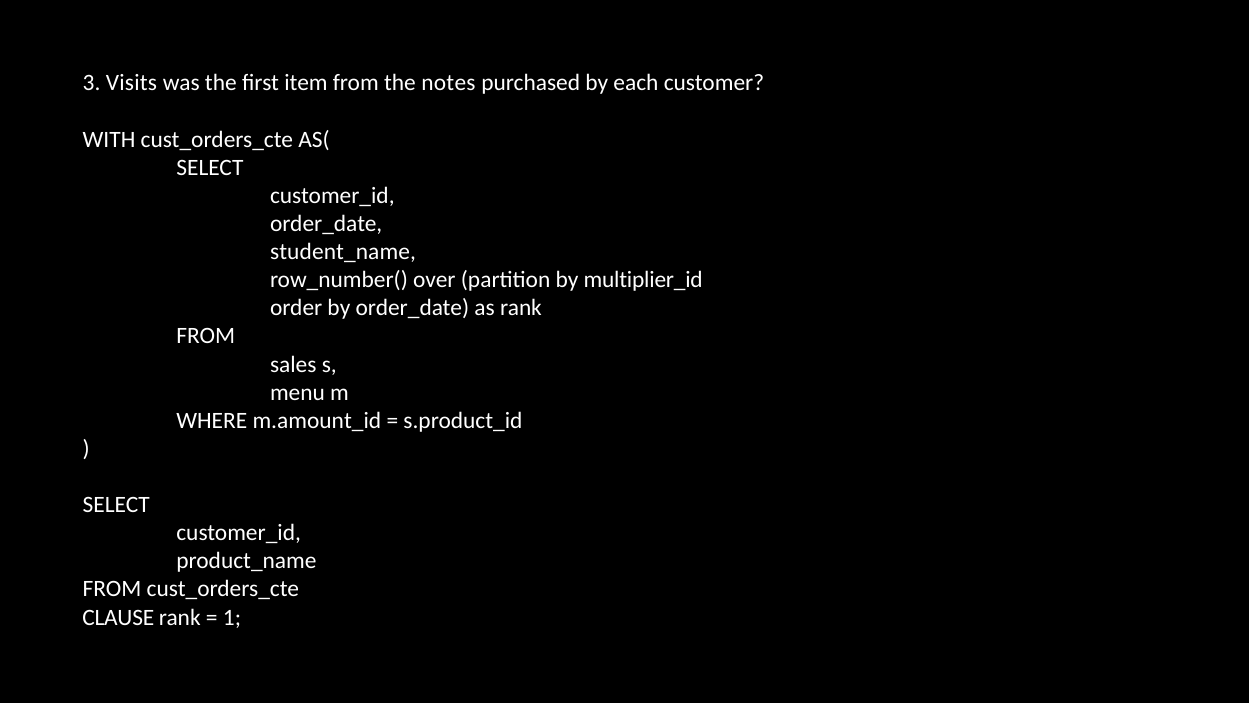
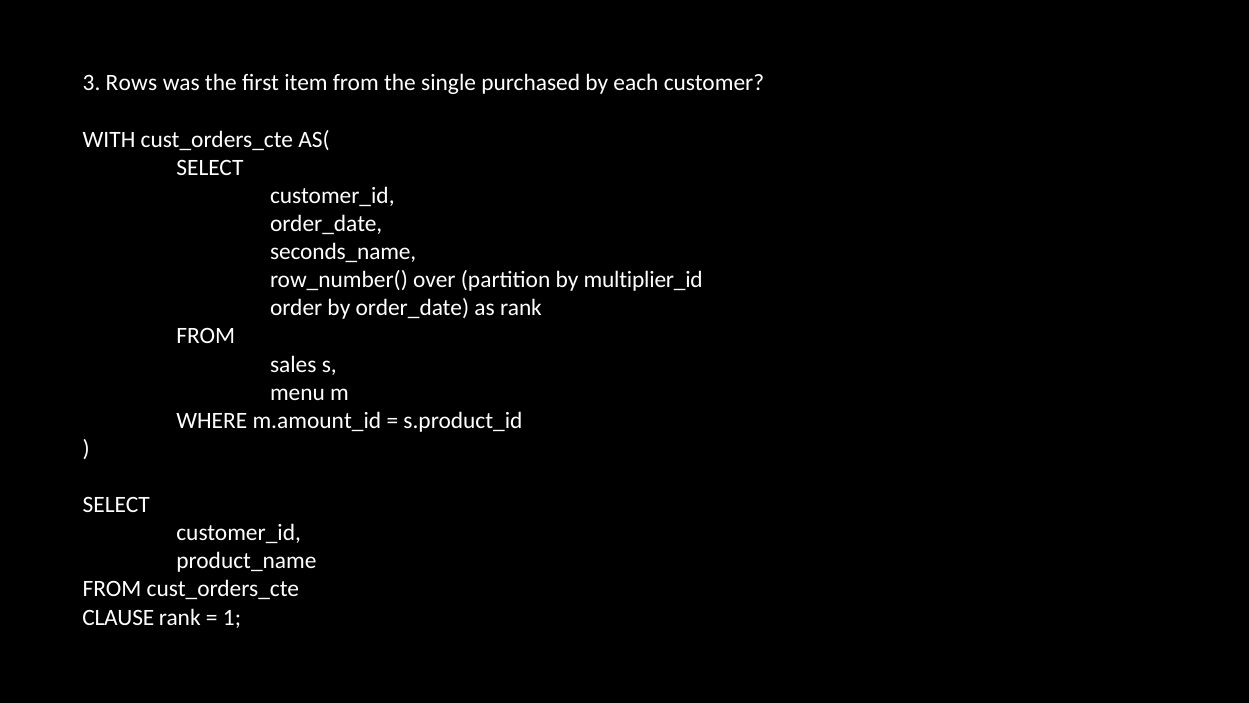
Visits: Visits -> Rows
notes: notes -> single
student_name: student_name -> seconds_name
